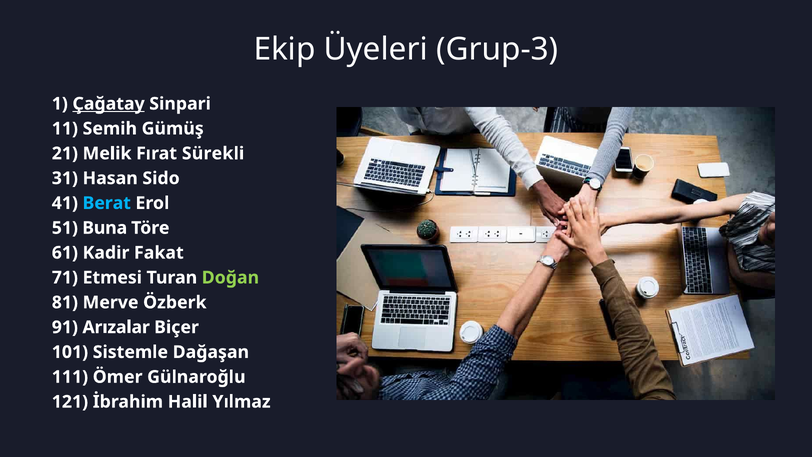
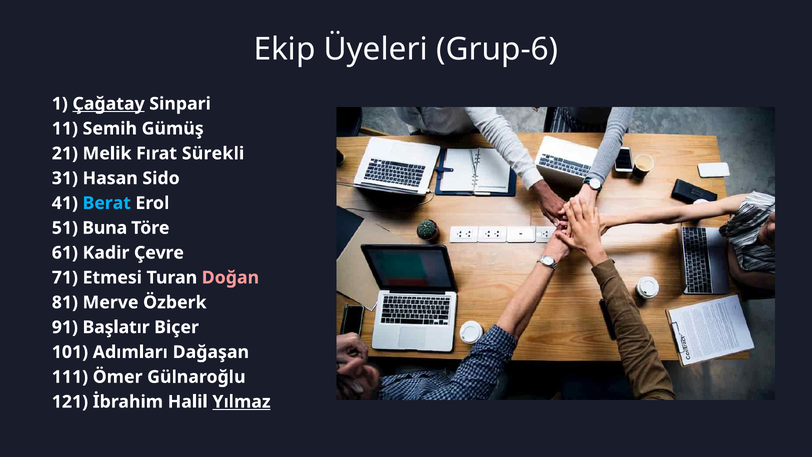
Grup-3: Grup-3 -> Grup-6
Fakat: Fakat -> Çevre
Doğan colour: light green -> pink
Arızalar: Arızalar -> Başlatır
Sistemle: Sistemle -> Adımları
Yılmaz underline: none -> present
